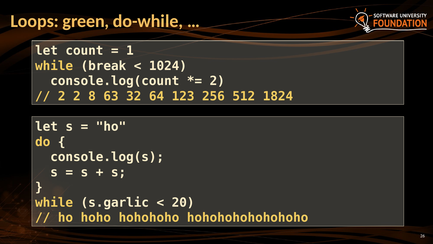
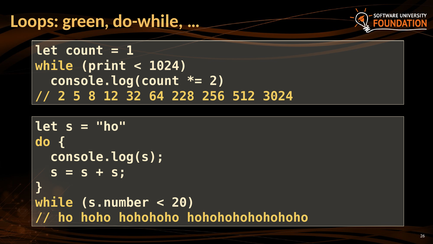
break: break -> print
2 2: 2 -> 5
63: 63 -> 12
123: 123 -> 228
1824: 1824 -> 3024
s.garlic: s.garlic -> s.number
